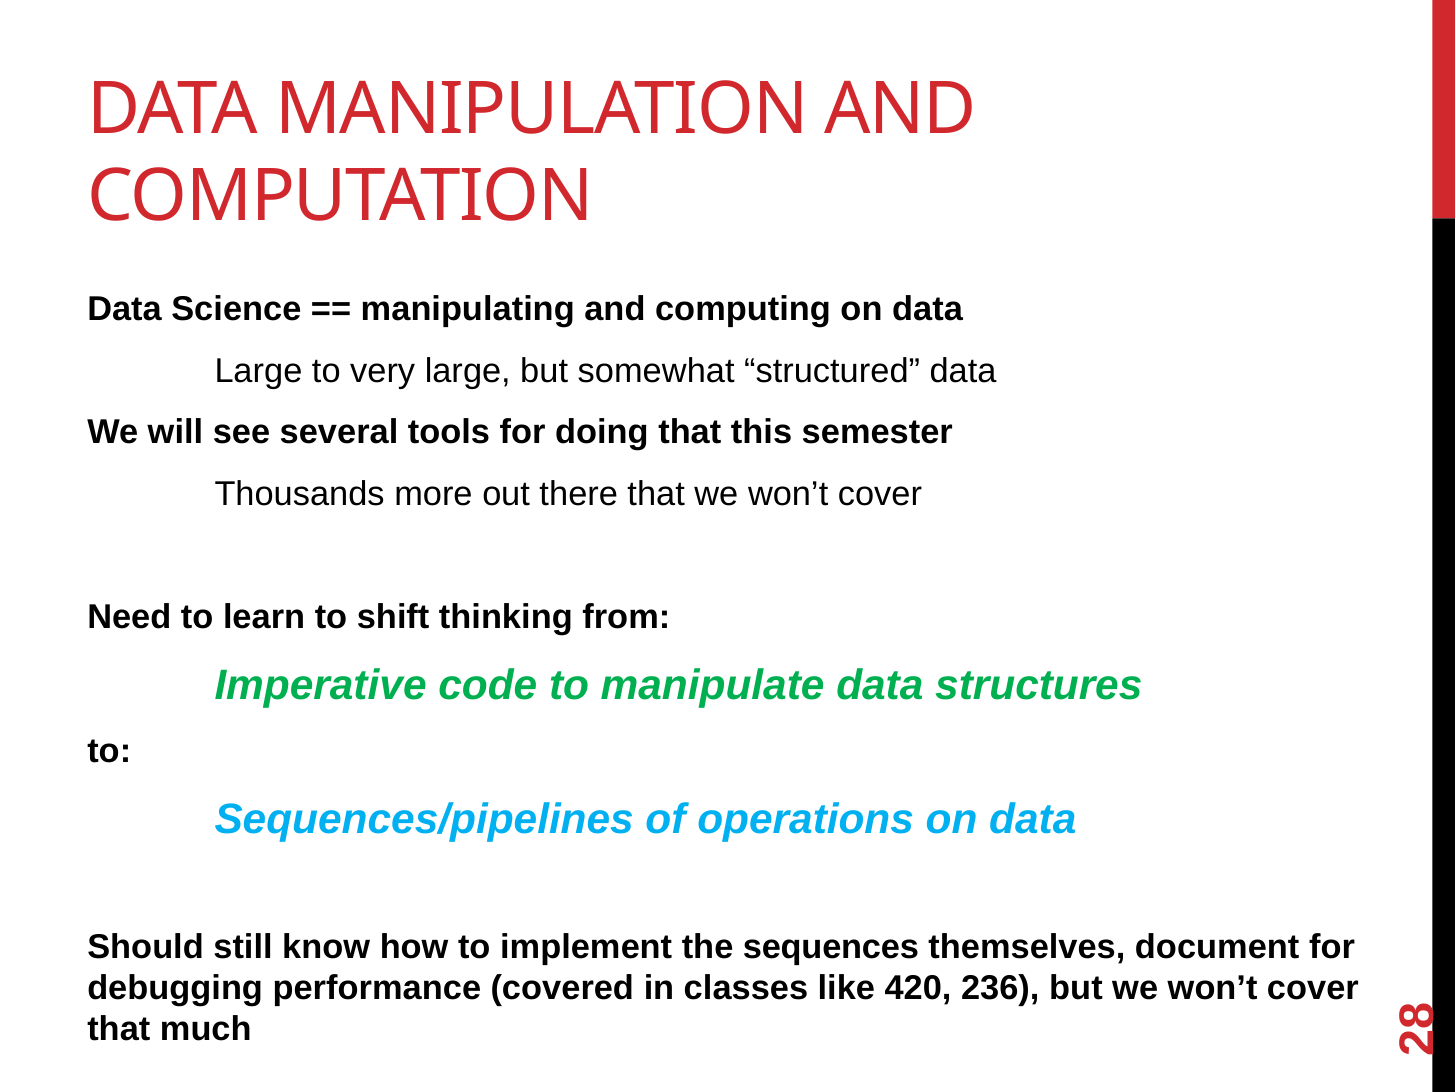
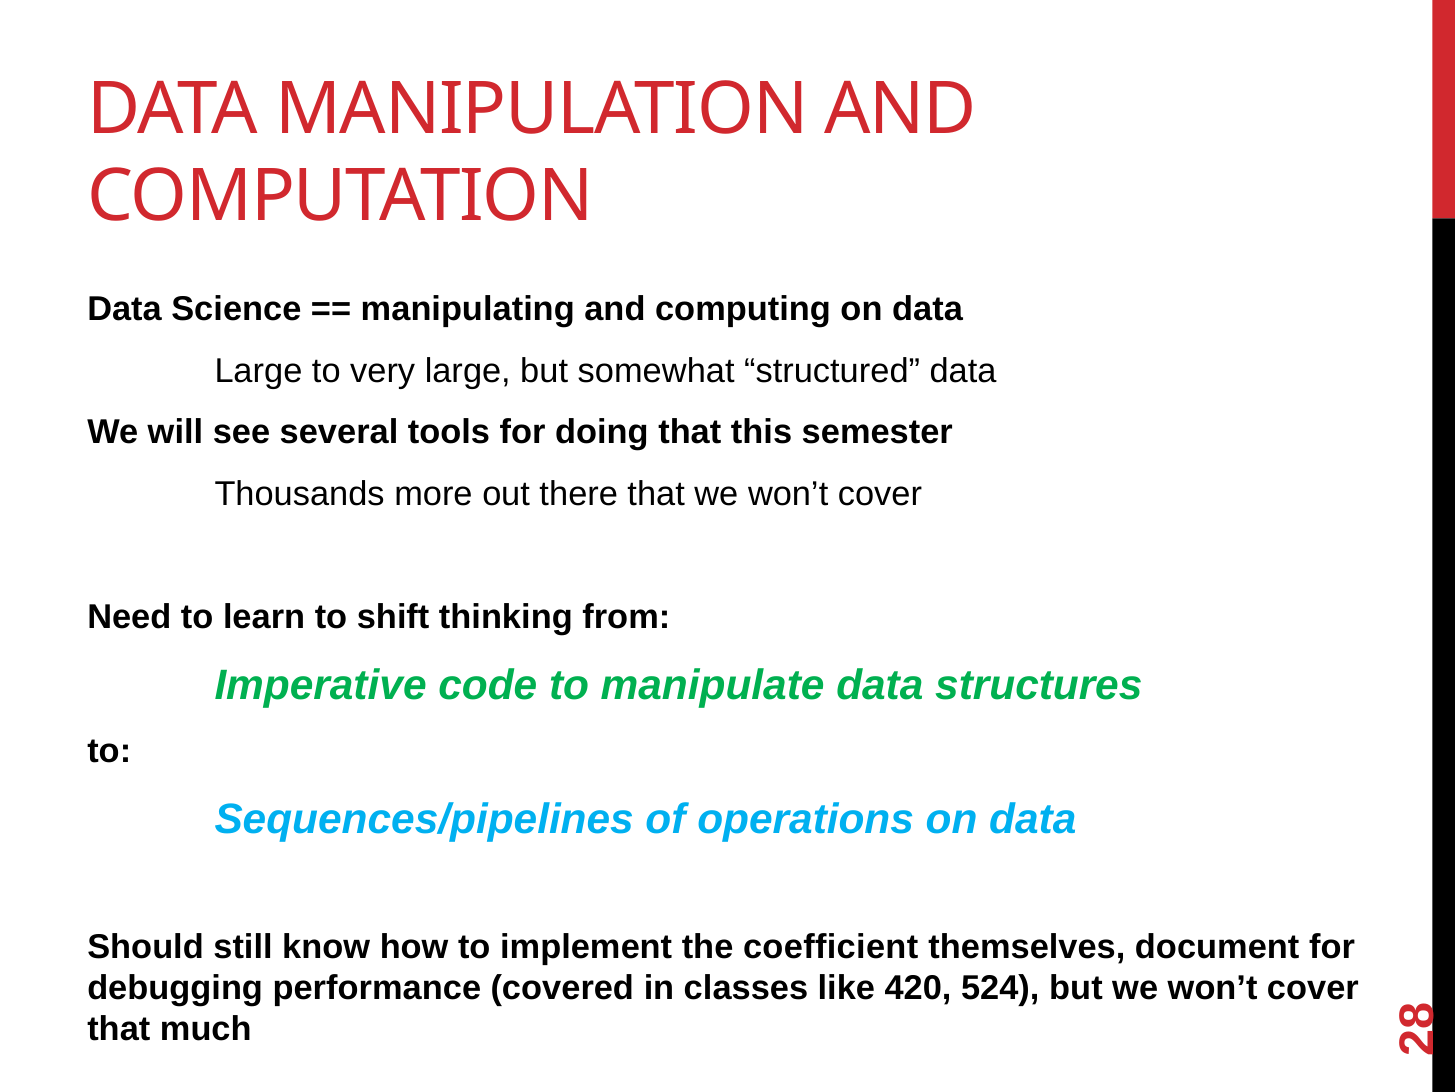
sequences: sequences -> coefficient
236: 236 -> 524
